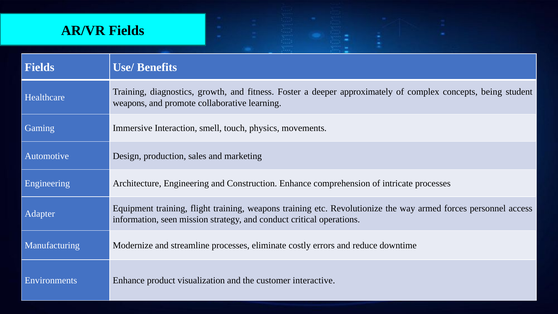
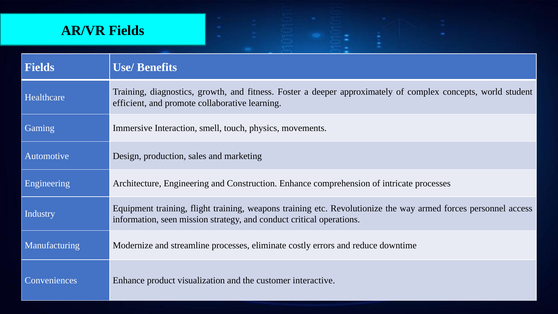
being: being -> world
weapons at (130, 103): weapons -> efficient
Adapter: Adapter -> Industry
Environments: Environments -> Conveniences
